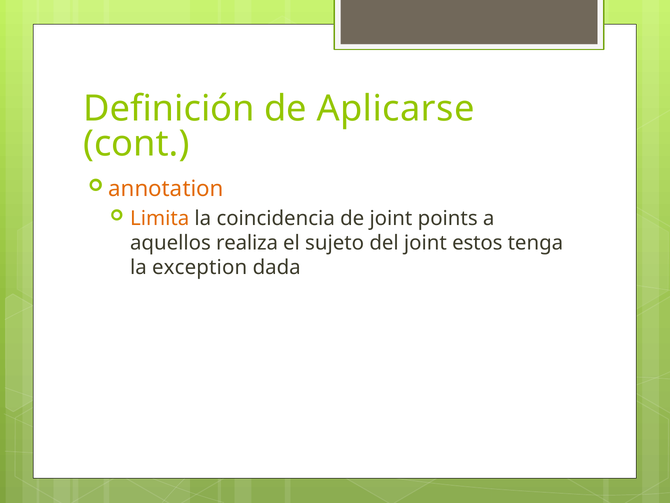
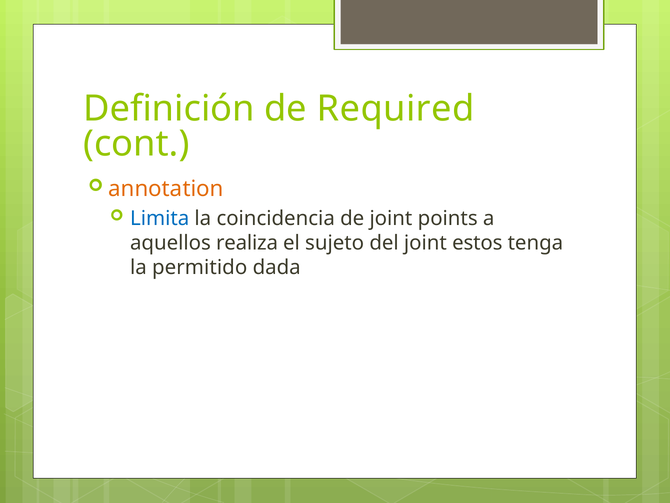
Aplicarse: Aplicarse -> Required
Limita colour: orange -> blue
exception: exception -> permitido
